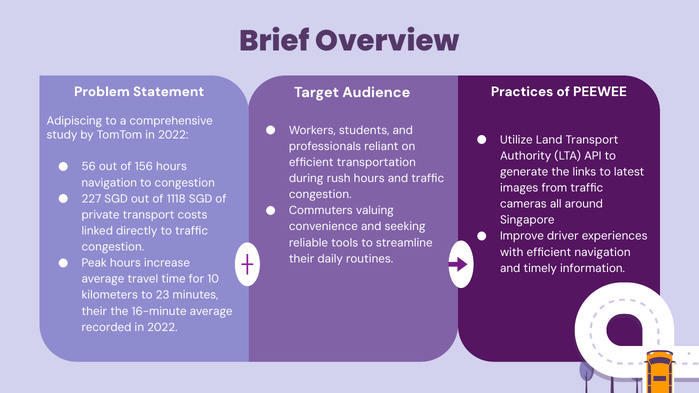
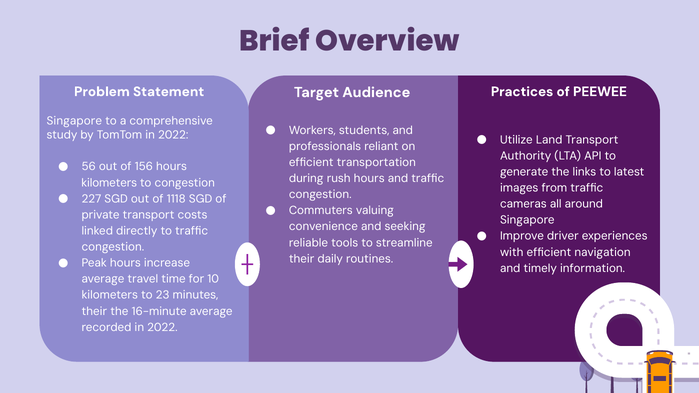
Adipiscing at (74, 121): Adipiscing -> Singapore
navigation at (109, 183): navigation -> kilometers
